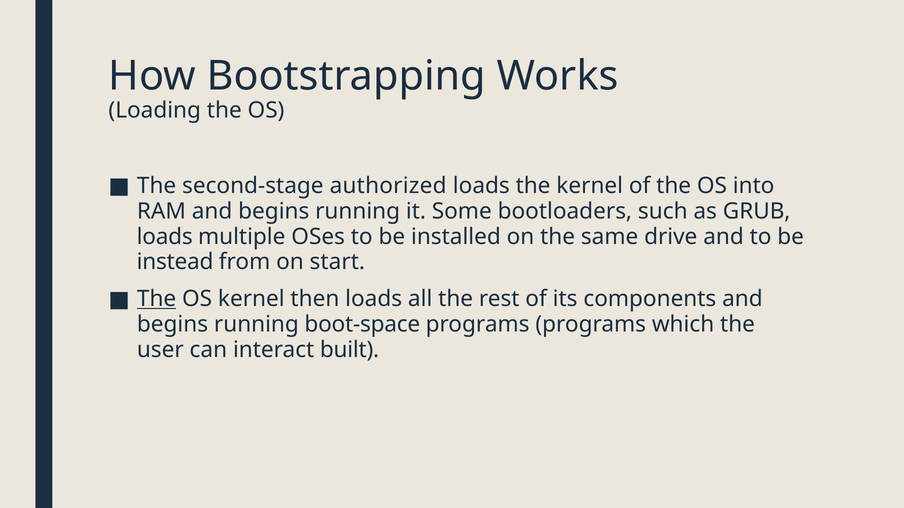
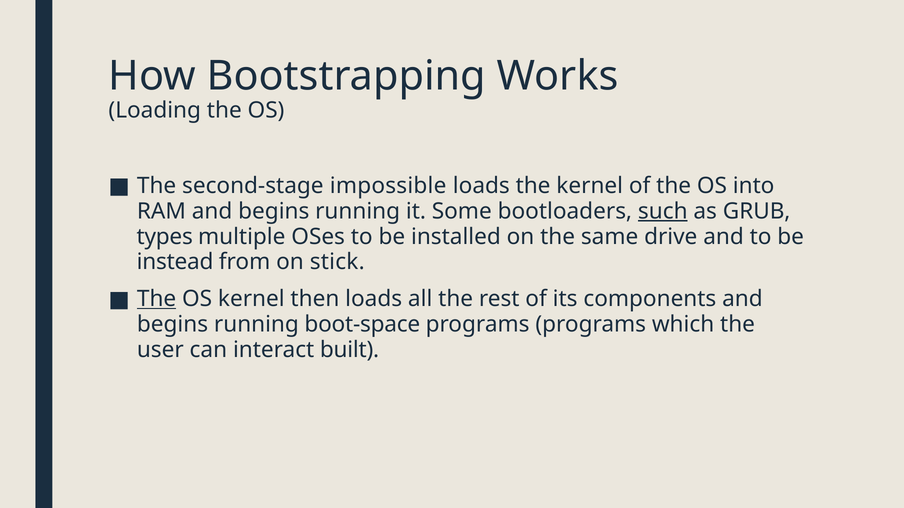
authorized: authorized -> impossible
such underline: none -> present
loads at (165, 237): loads -> types
start: start -> stick
